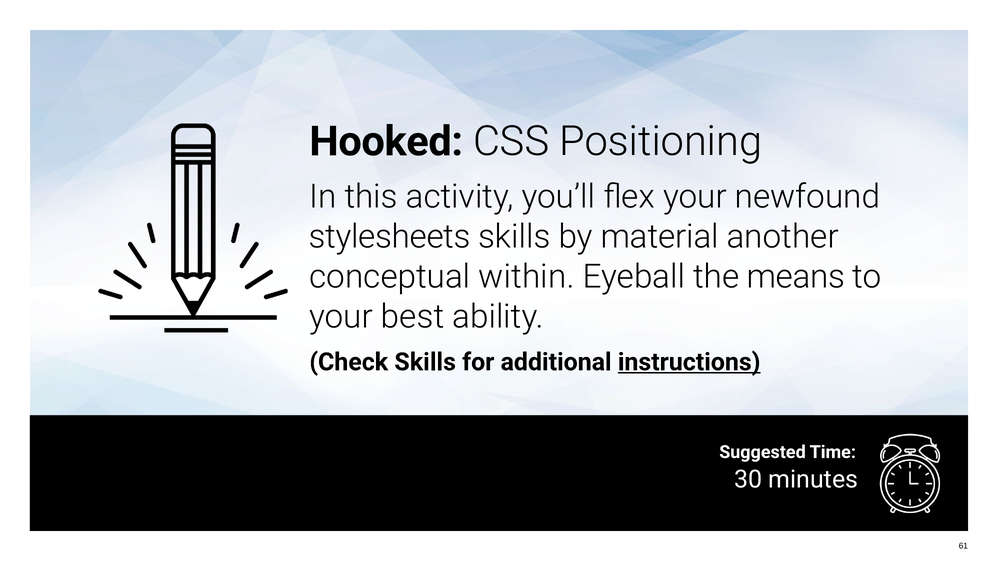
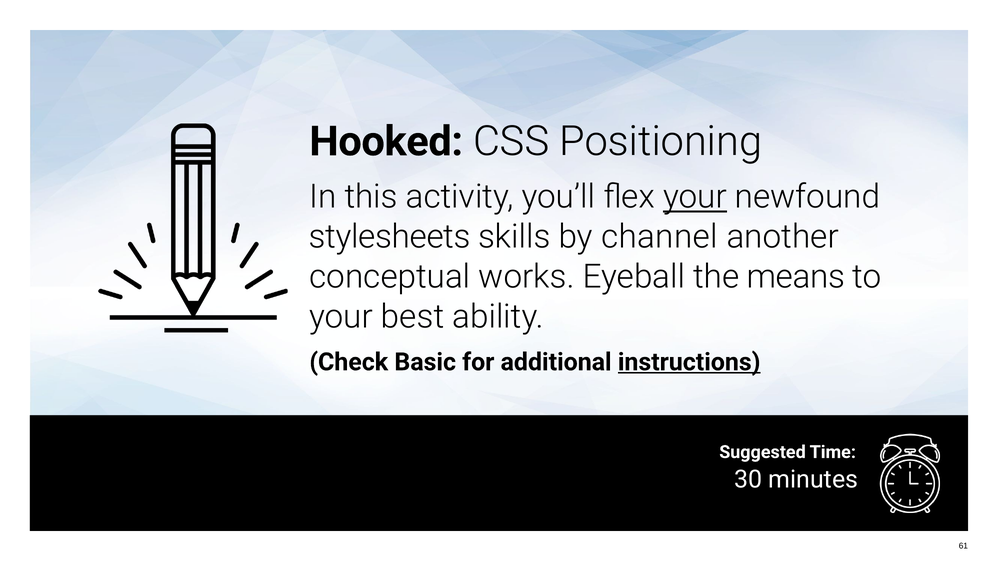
your at (695, 197) underline: none -> present
material: material -> channel
within: within -> works
Check Skills: Skills -> Basic
